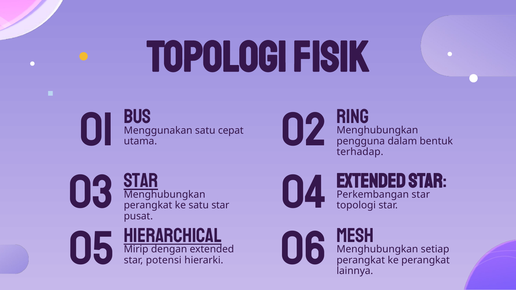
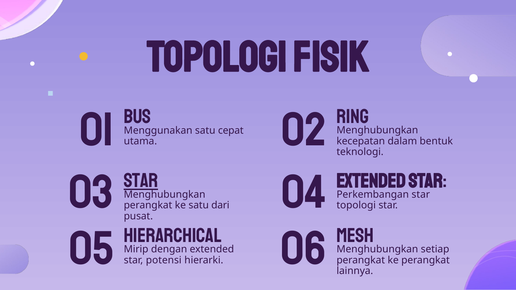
pengguna: pengguna -> kecepatan
terhadap: terhadap -> teknologi
satu star: star -> dari
Hierarchical underline: present -> none
